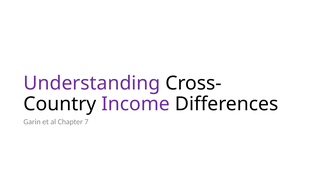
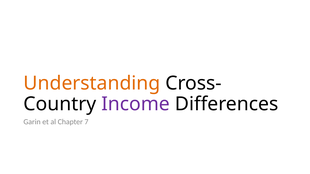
Understanding colour: purple -> orange
